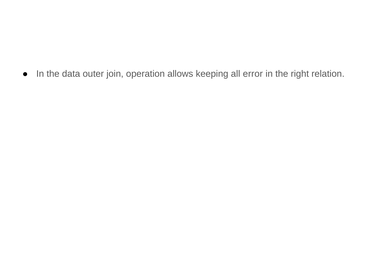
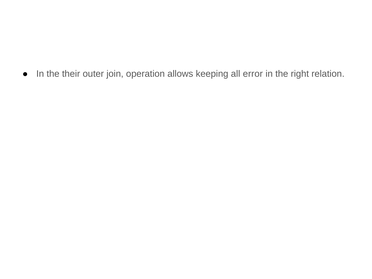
data: data -> their
